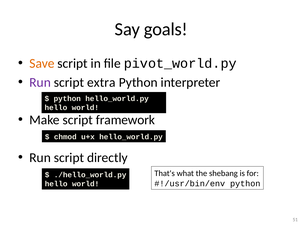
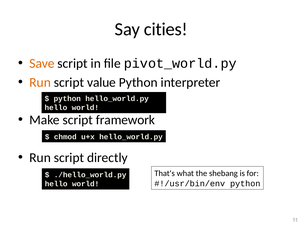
goals: goals -> cities
Run at (40, 82) colour: purple -> orange
extra: extra -> value
